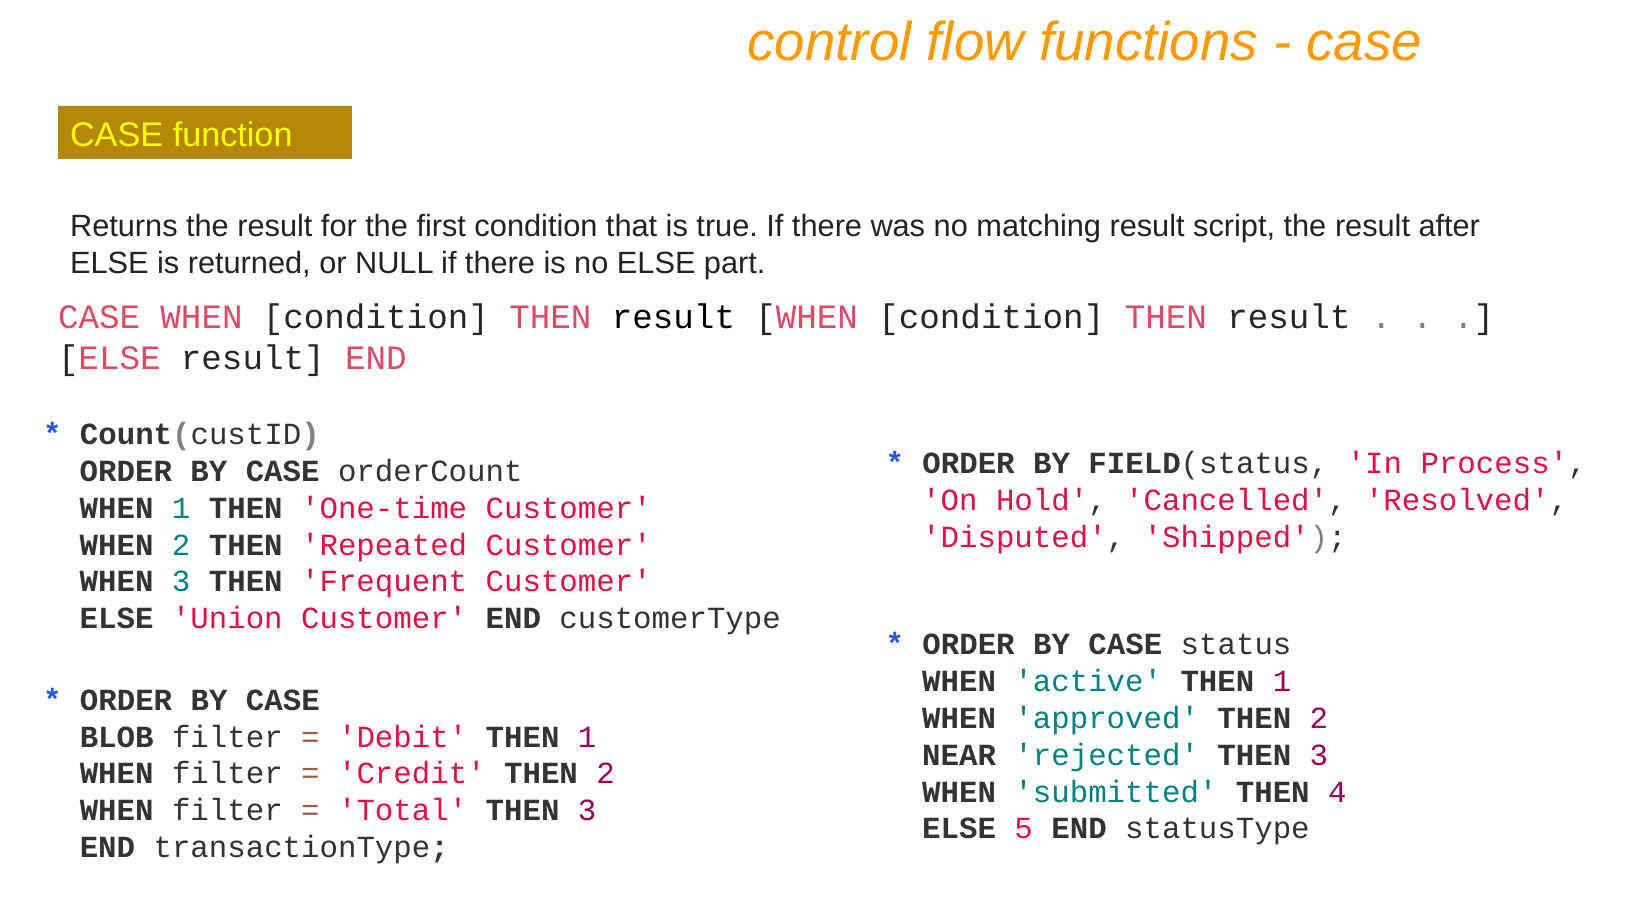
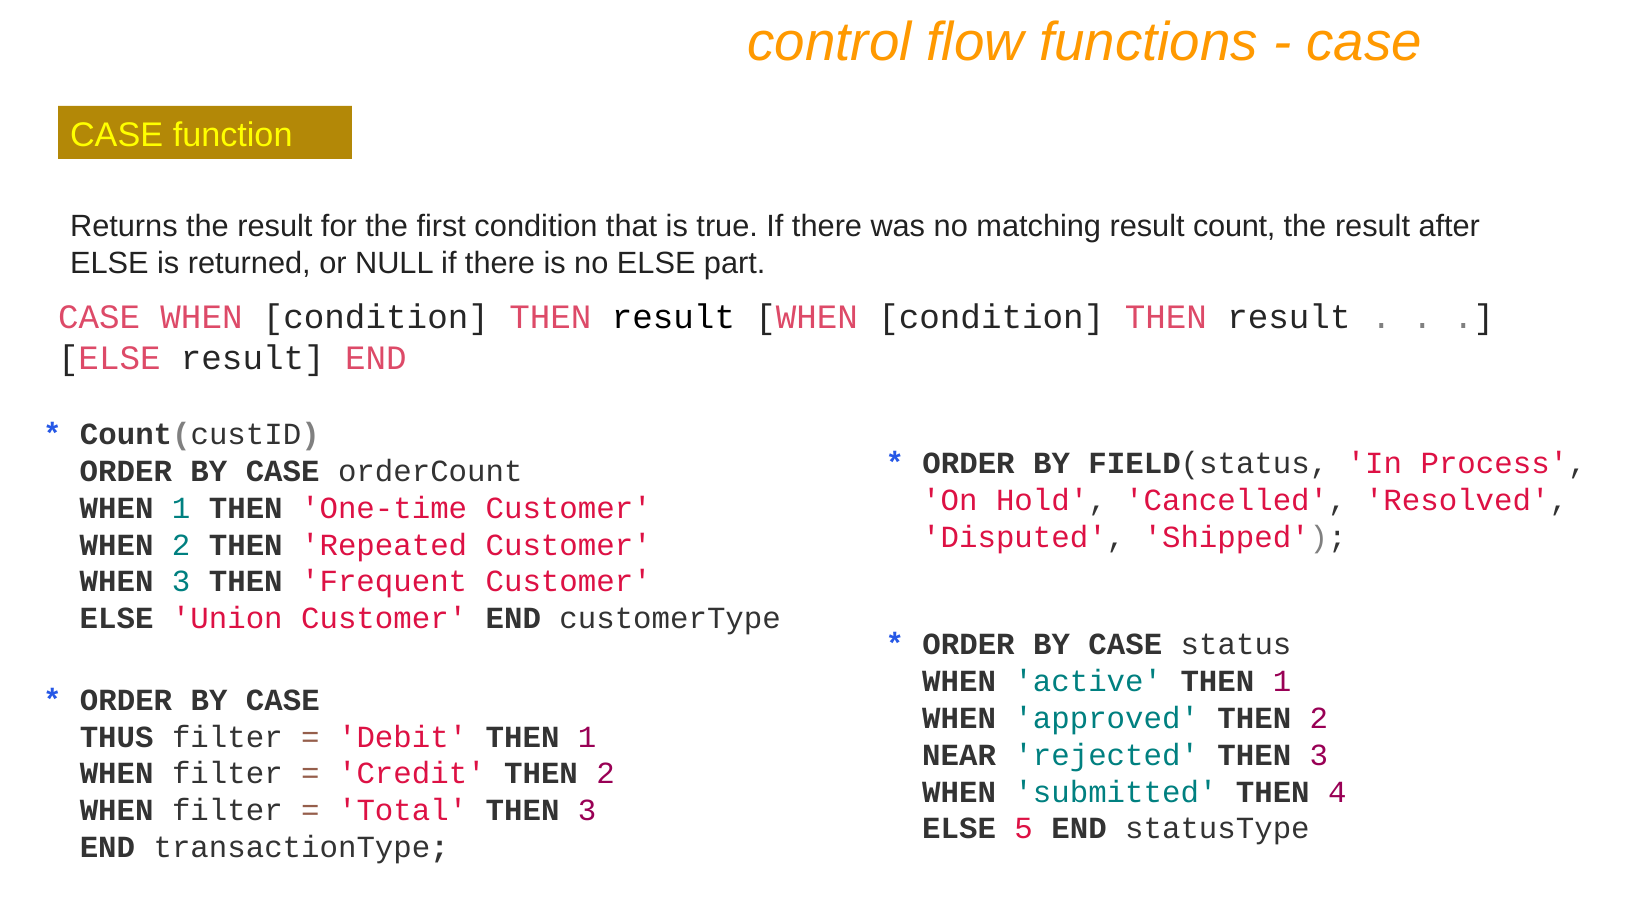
script: script -> count
BLOB: BLOB -> THUS
